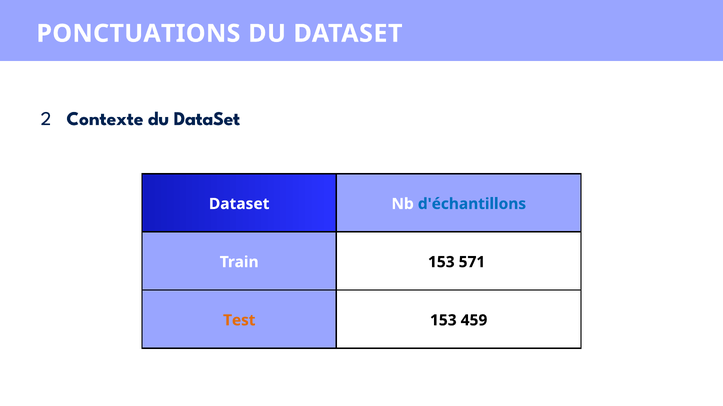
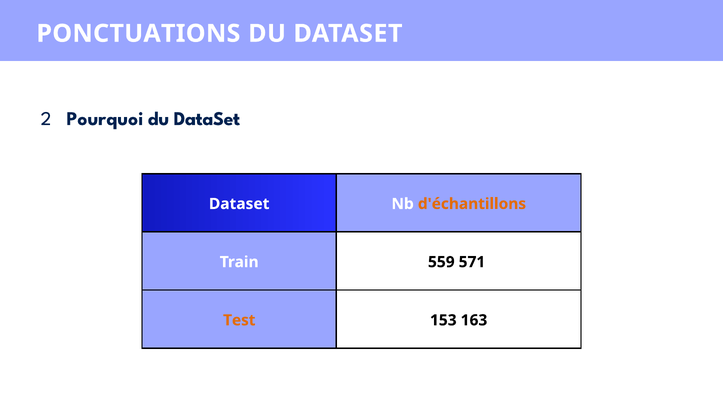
Contexte: Contexte -> Pourquoi
d'échantillons colour: blue -> orange
Train 153: 153 -> 559
459: 459 -> 163
